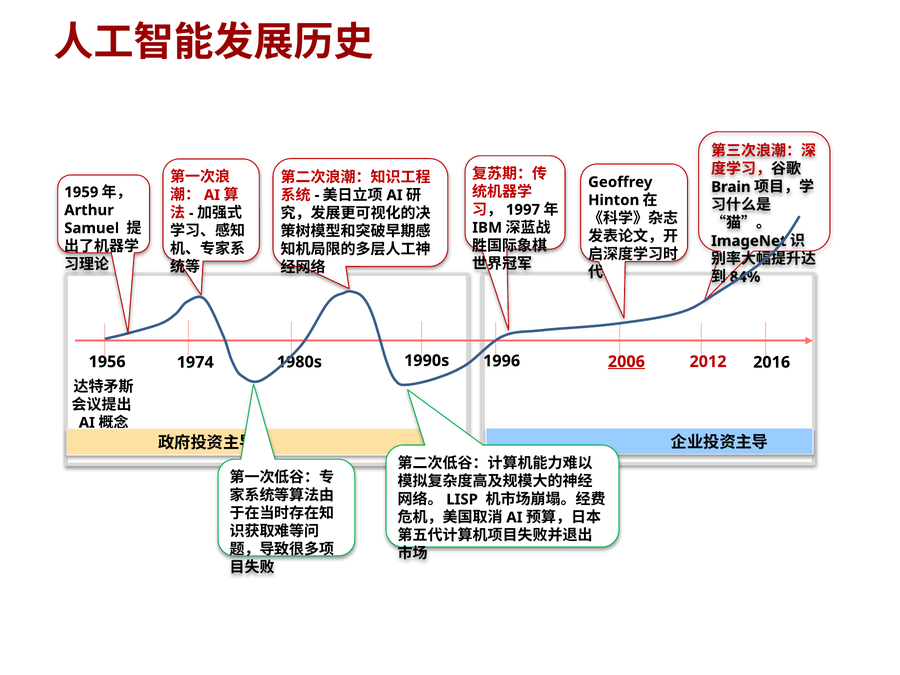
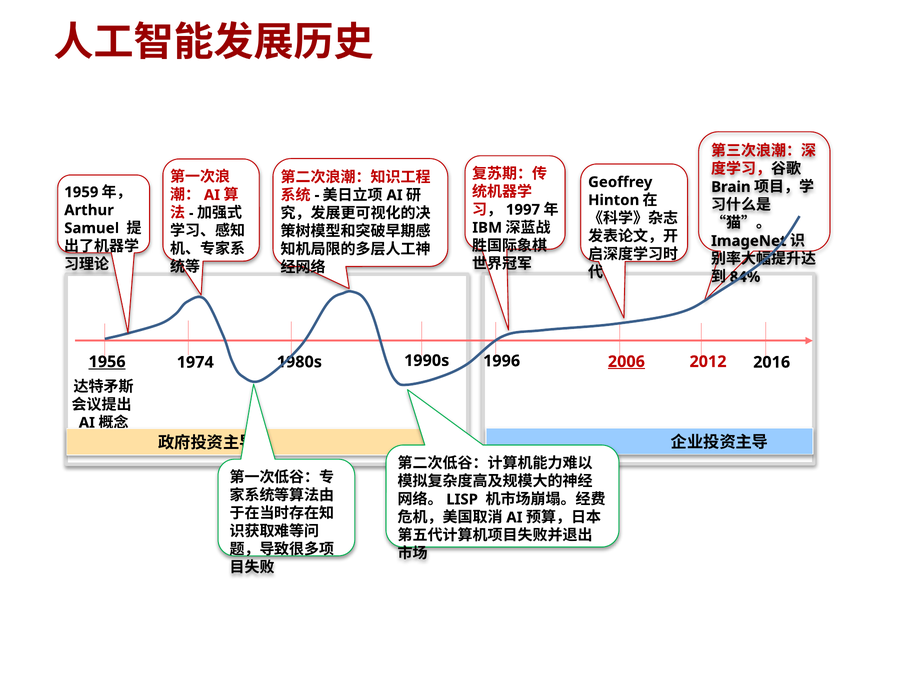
1956 underline: none -> present
